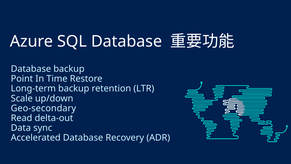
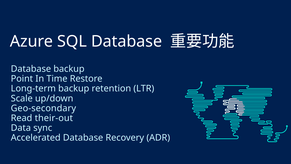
delta-out: delta-out -> their-out
